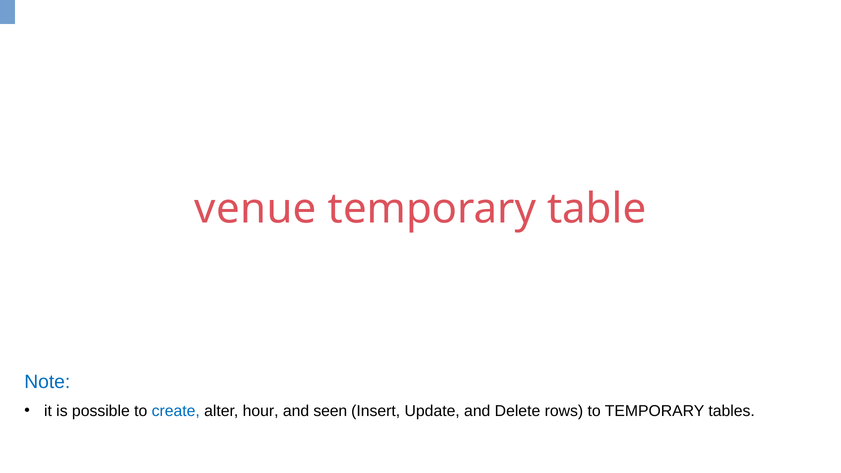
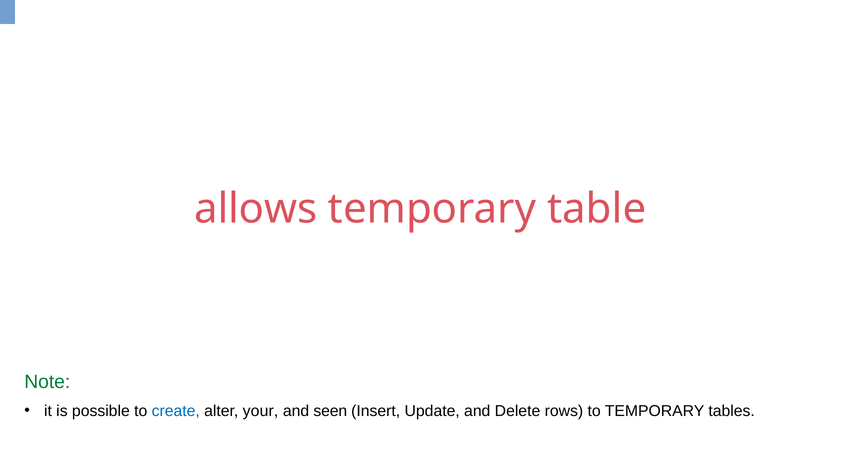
venue: venue -> allows
Note colour: blue -> green
hour: hour -> your
